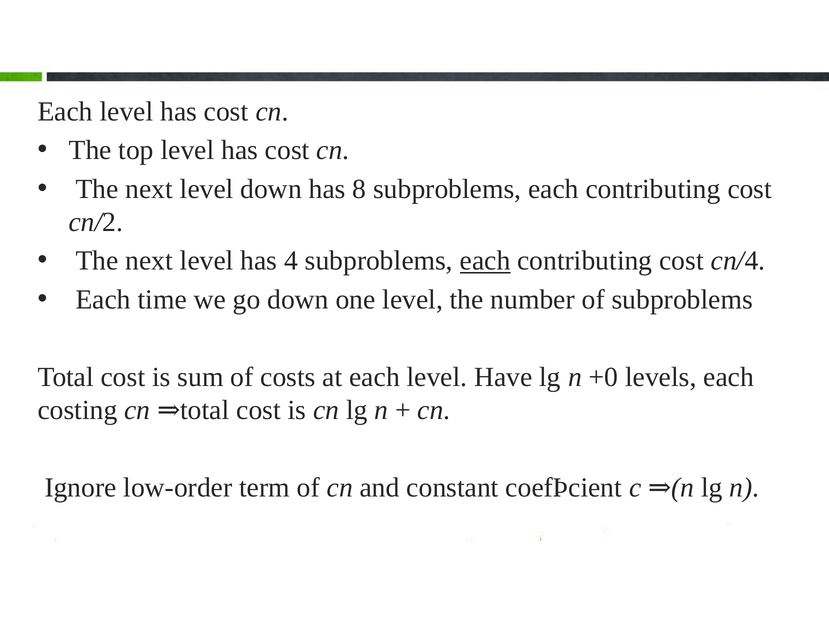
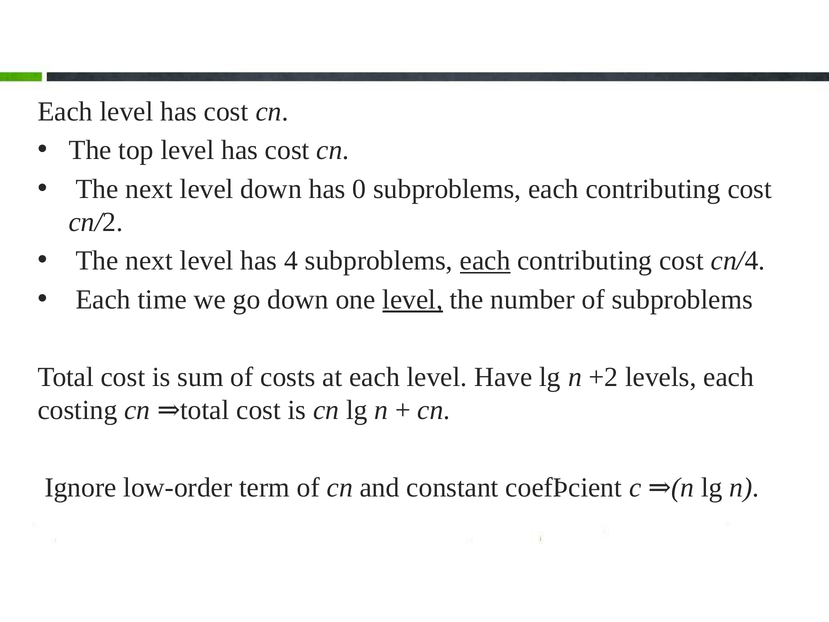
8: 8 -> 0
level at (413, 299) underline: none -> present
+0: +0 -> +2
